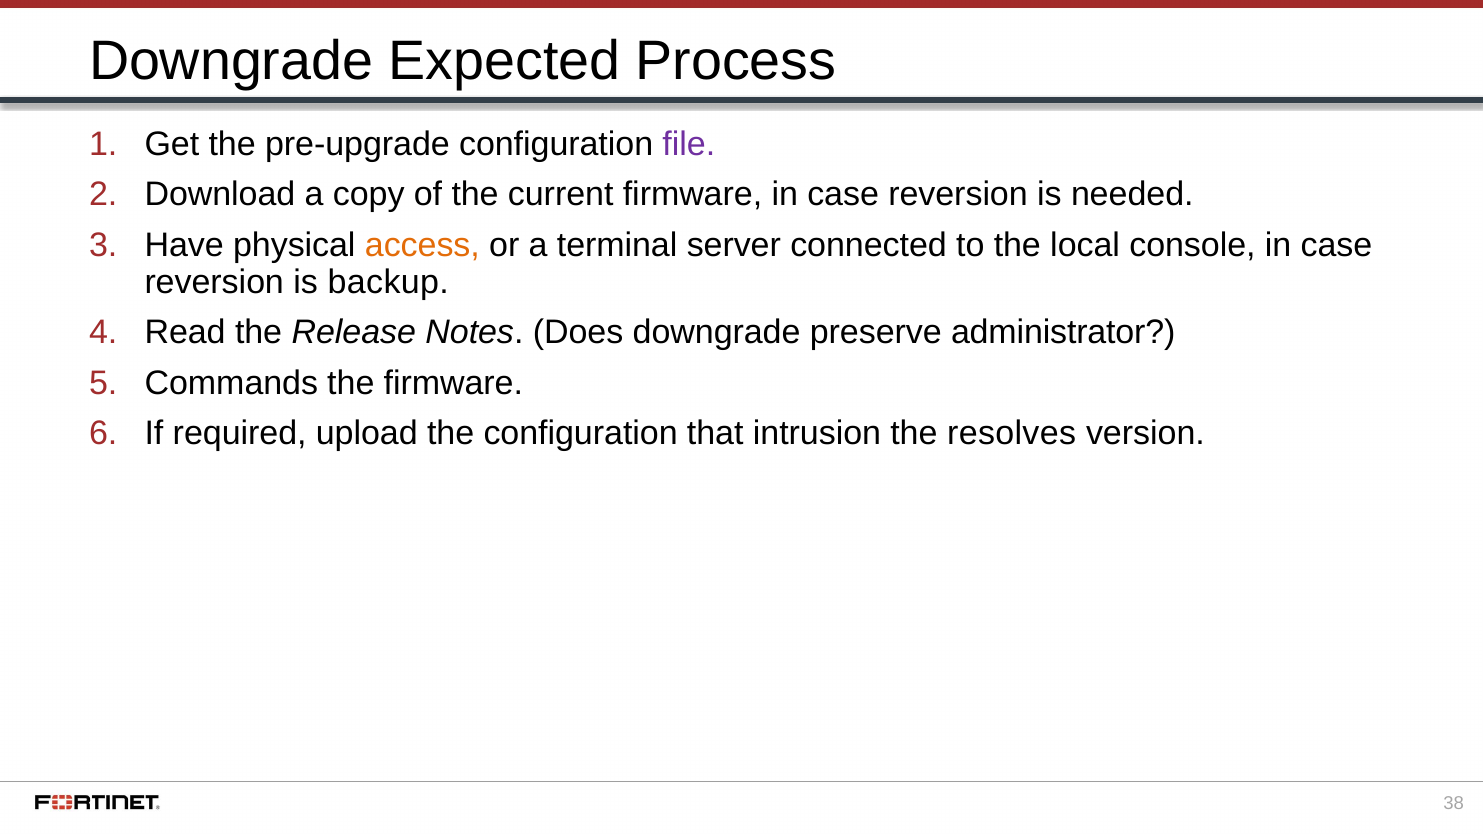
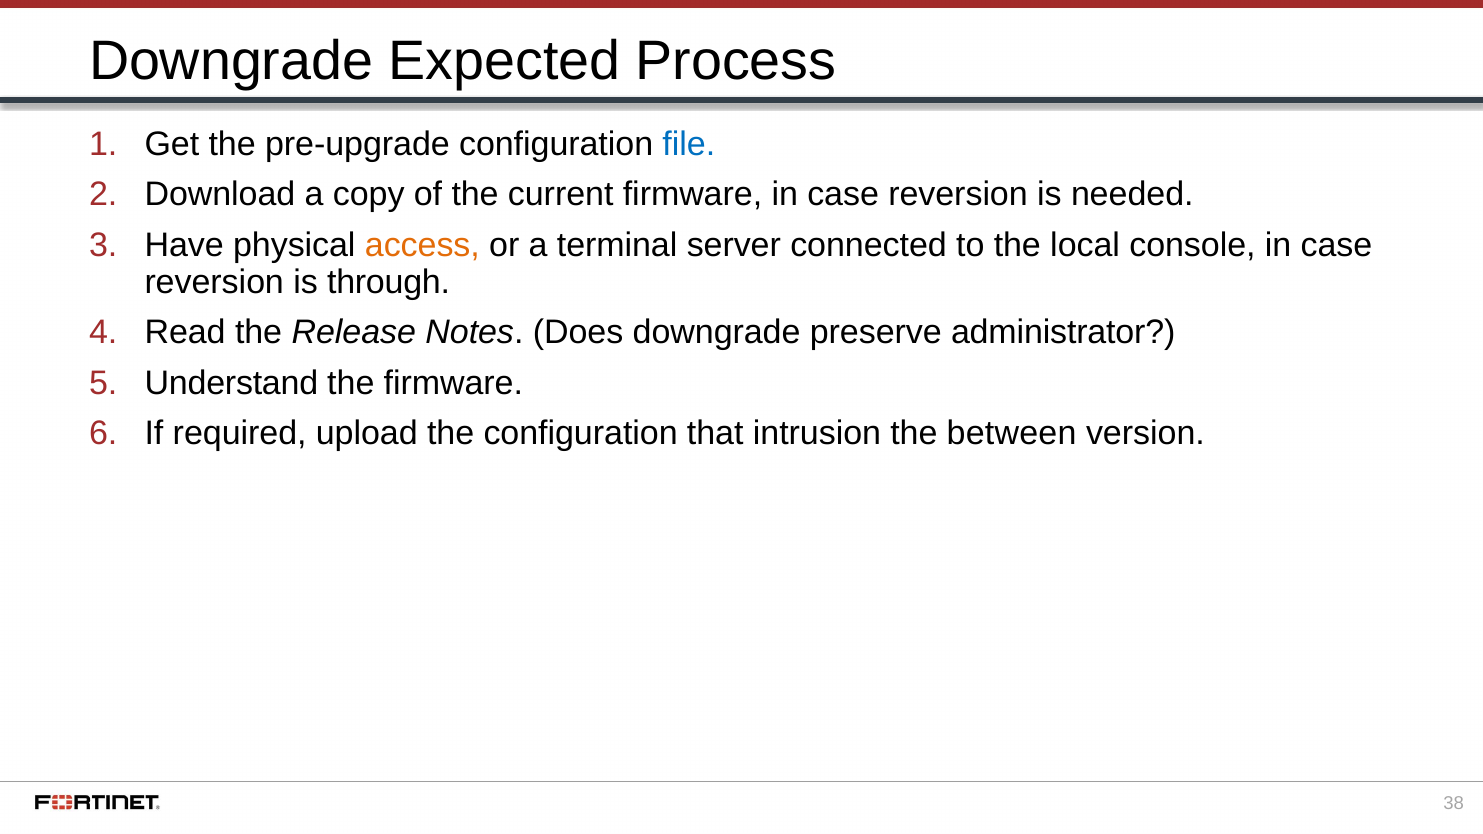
file colour: purple -> blue
backup: backup -> through
Commands: Commands -> Understand
resolves: resolves -> between
